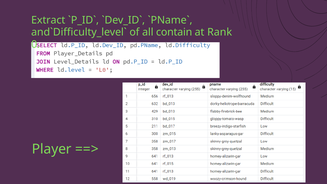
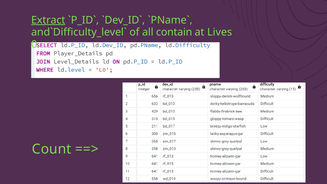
Extract underline: none -> present
Rank: Rank -> Lives
Player: Player -> Count
